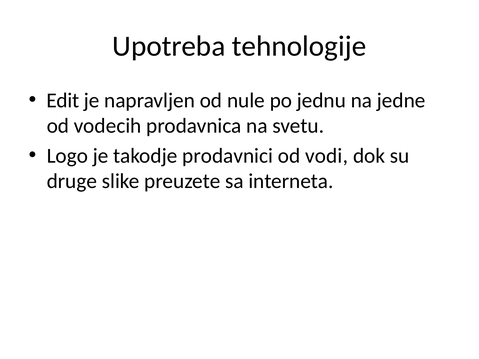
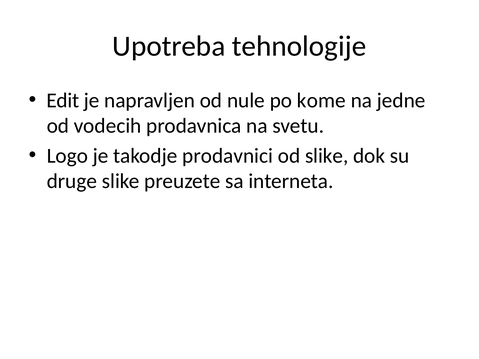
jednu: jednu -> kome
od vodi: vodi -> slike
